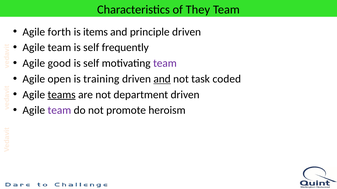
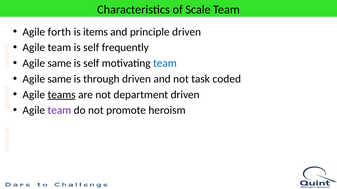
They: They -> Scale
good at (59, 63): good -> same
team at (165, 63) colour: purple -> blue
open at (59, 79): open -> same
training: training -> through
and at (162, 79) underline: present -> none
